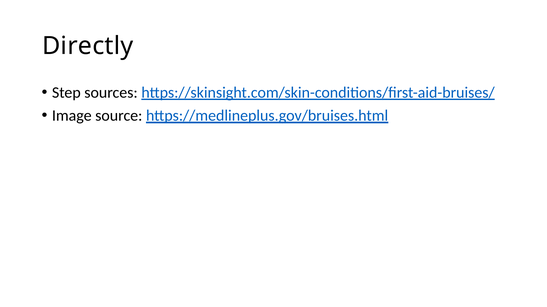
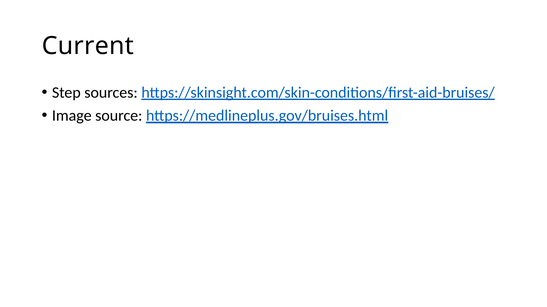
Directly: Directly -> Current
